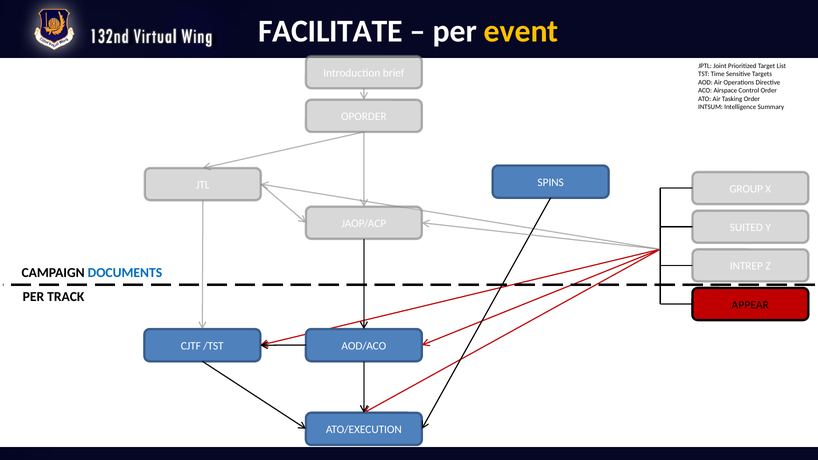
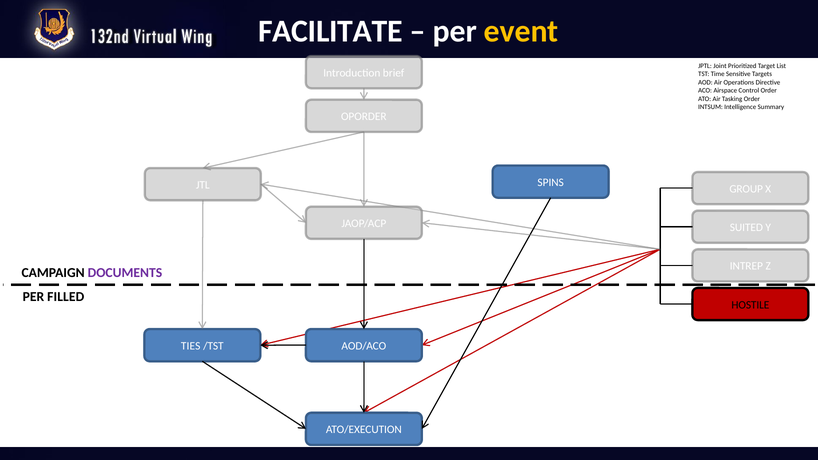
DOCUMENTS colour: blue -> purple
TRACK: TRACK -> FILLED
APPEAR: APPEAR -> HOSTILE
CJTF: CJTF -> TIES
